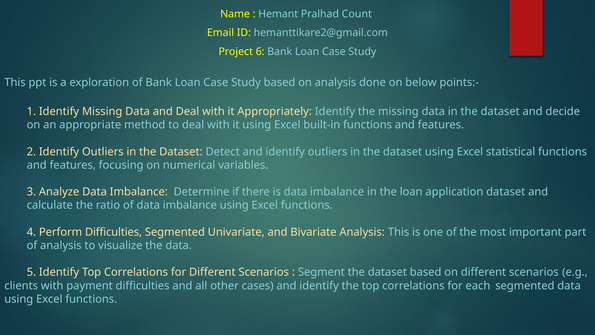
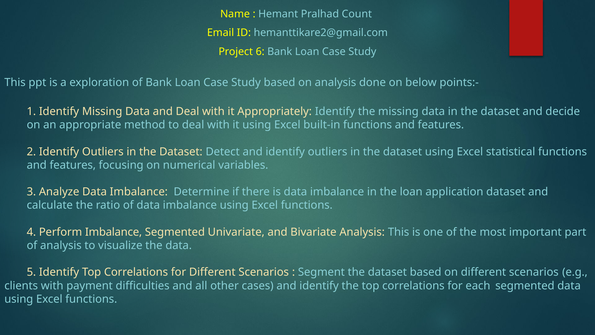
Perform Difficulties: Difficulties -> Imbalance
